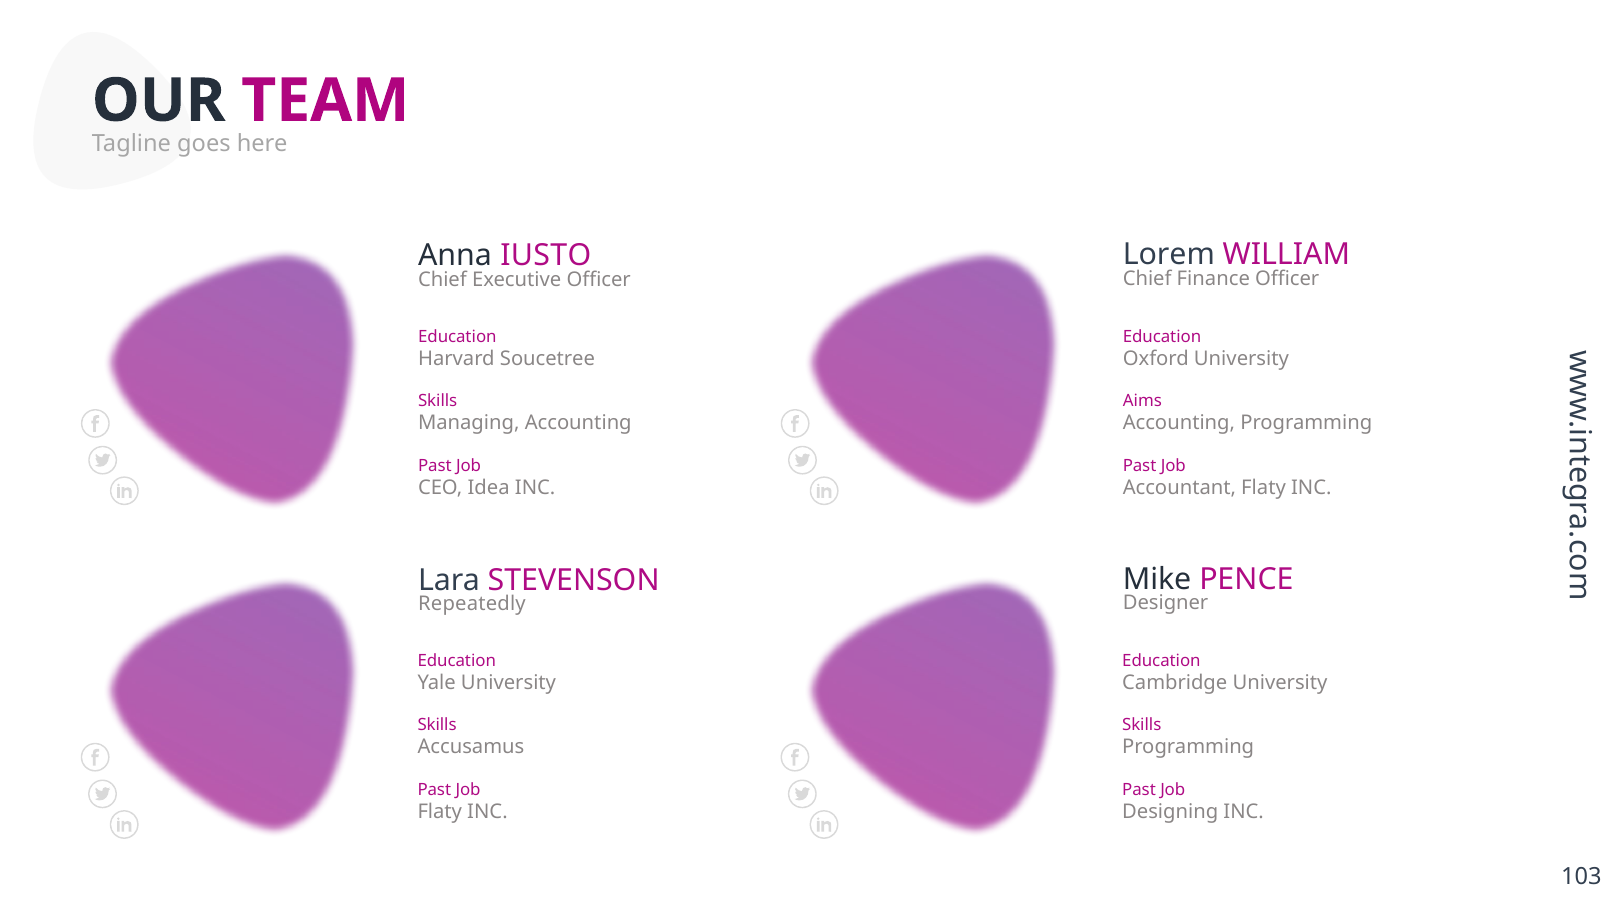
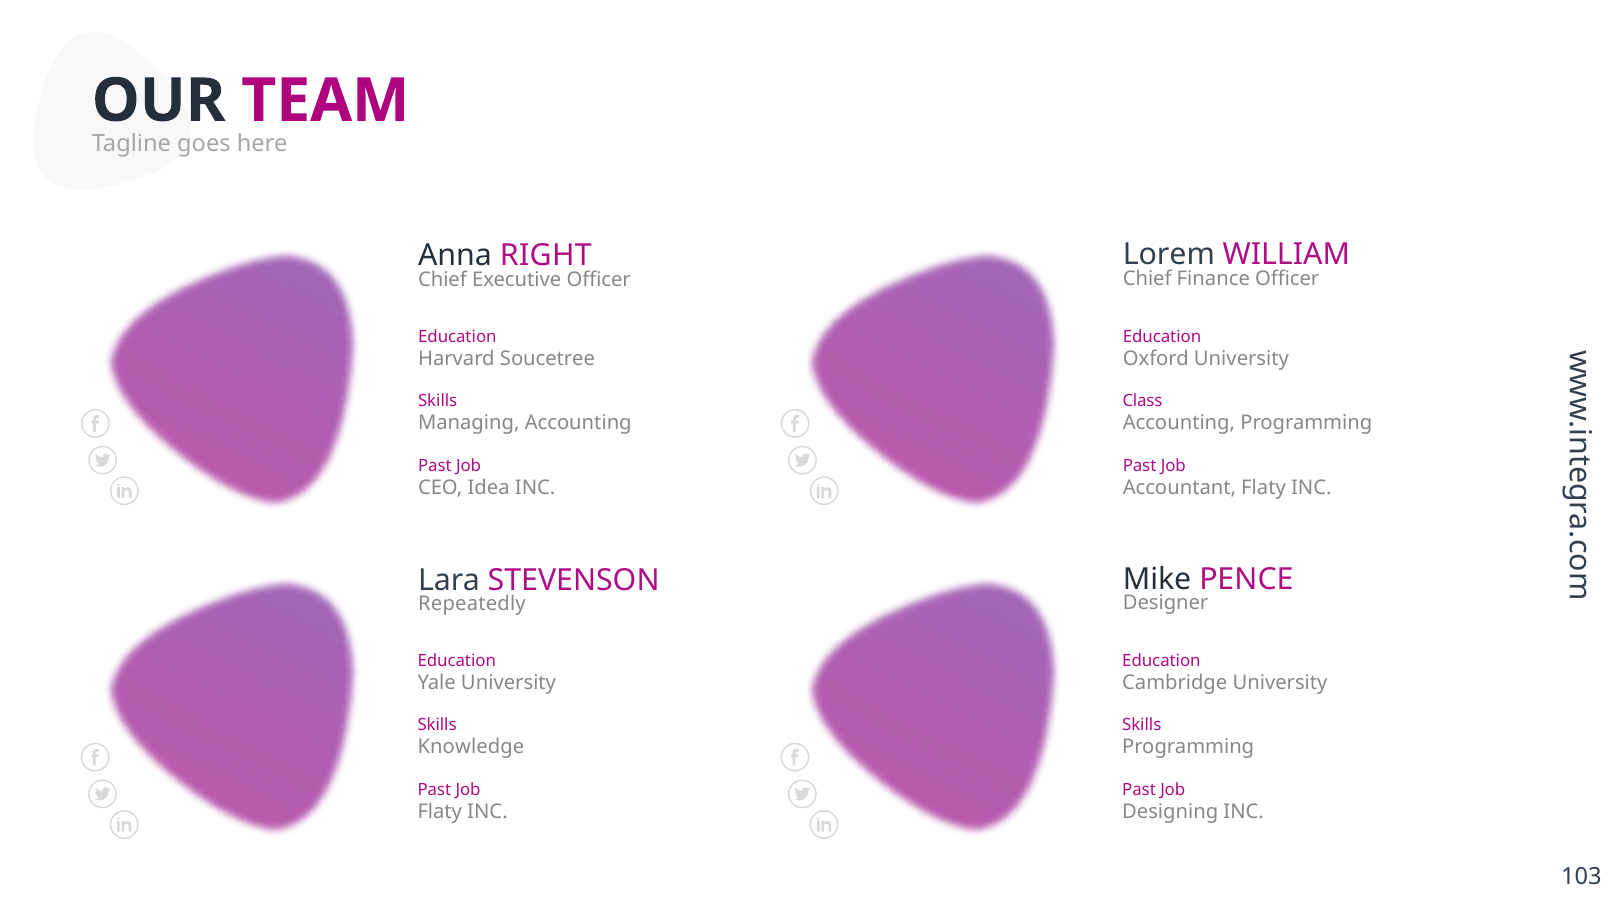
IUSTO: IUSTO -> RIGHT
Aims: Aims -> Class
Accusamus: Accusamus -> Knowledge
